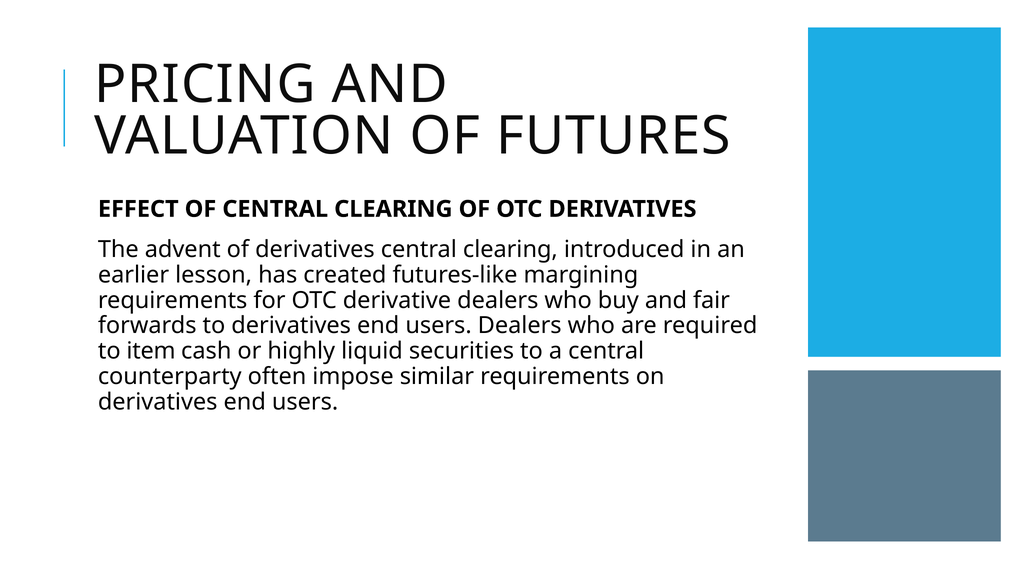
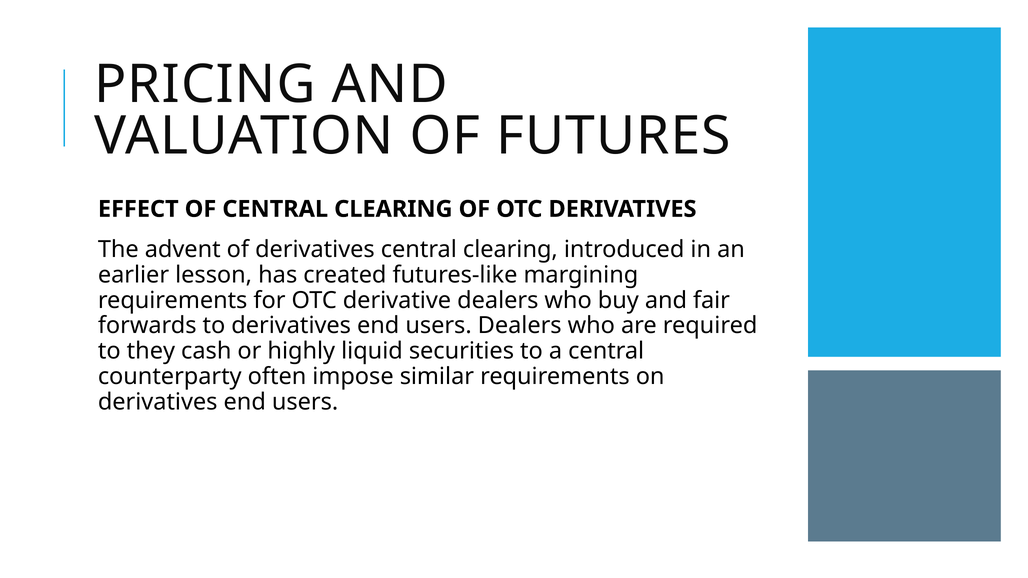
item: item -> they
